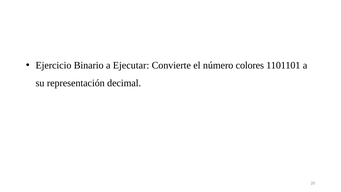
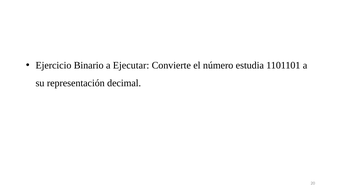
colores: colores -> estudia
